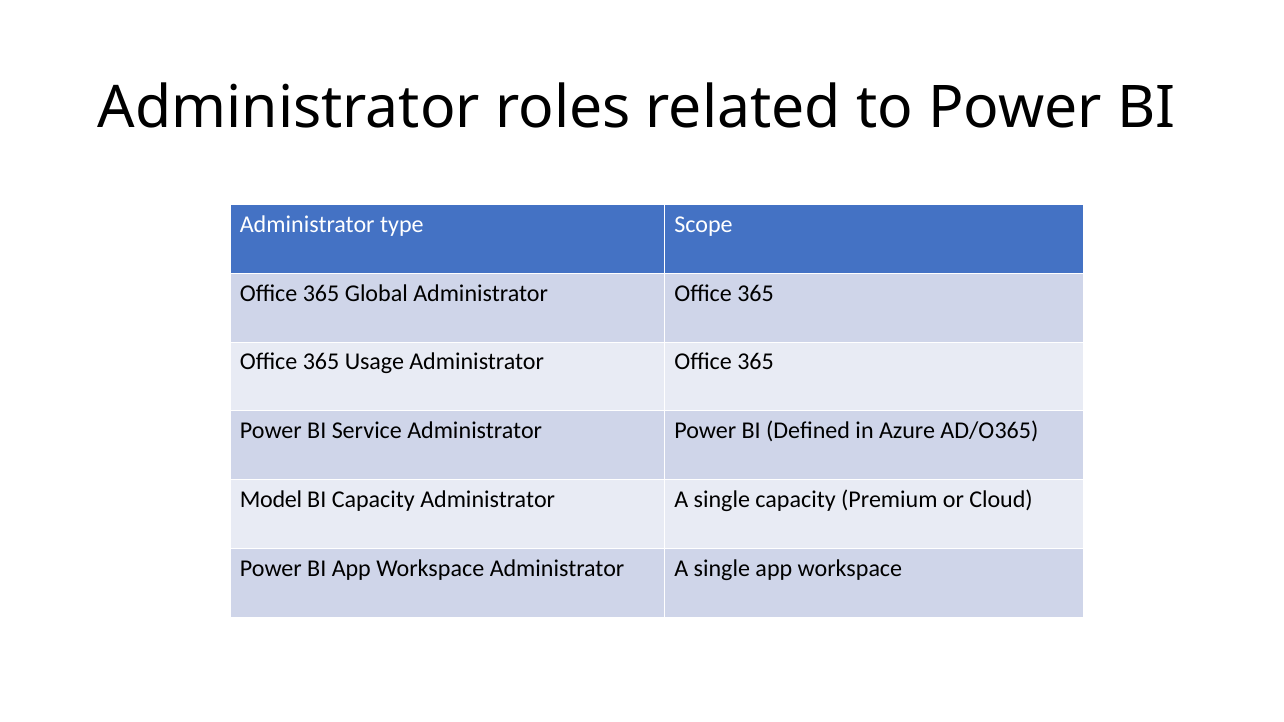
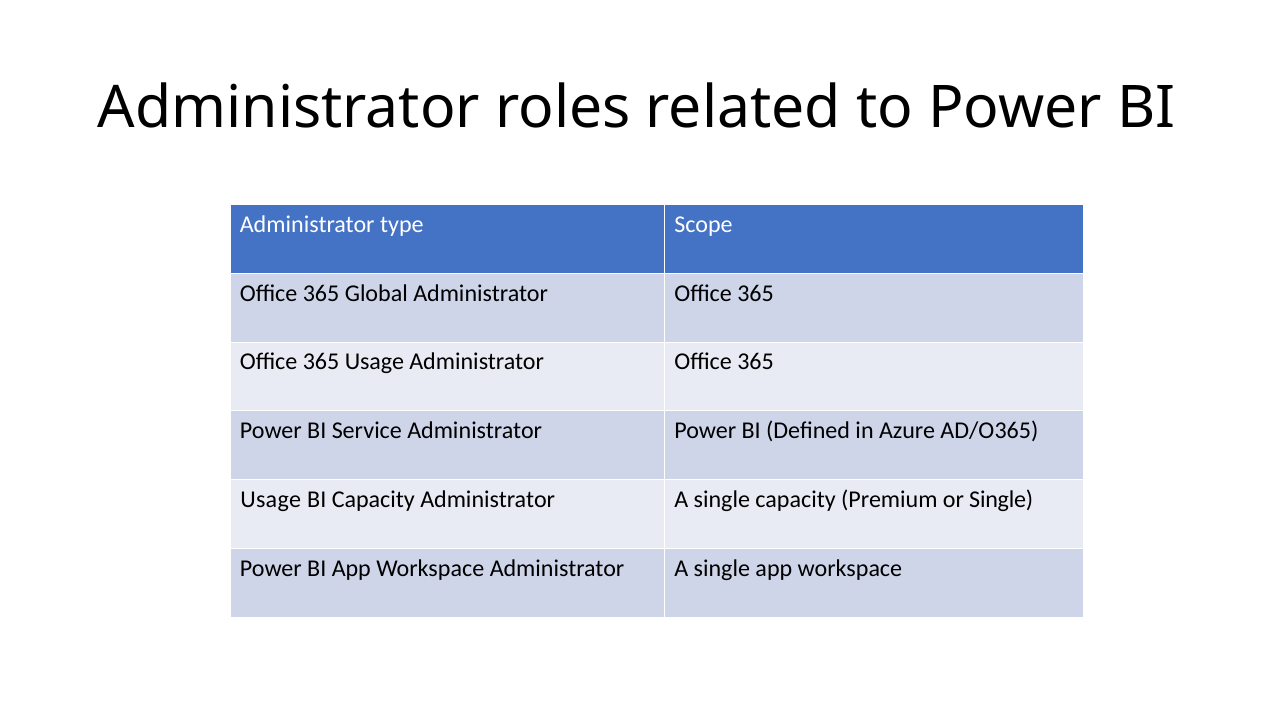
Model at (271, 500): Model -> Usage
or Cloud: Cloud -> Single
